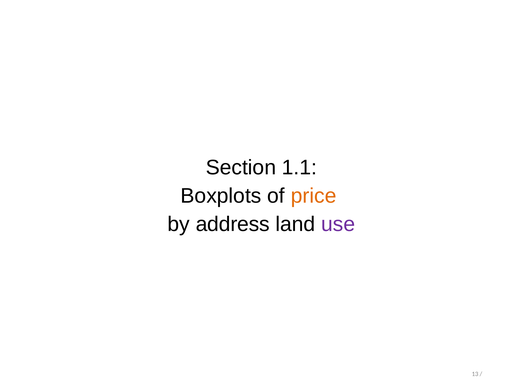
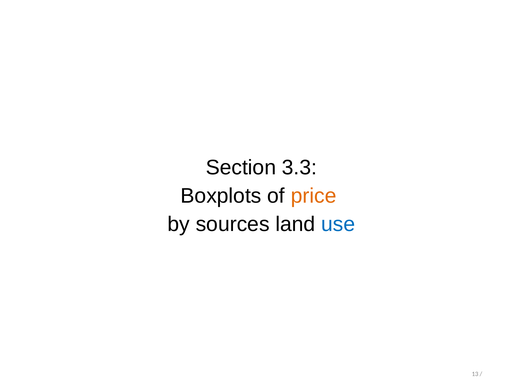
1.1: 1.1 -> 3.3
address: address -> sources
use colour: purple -> blue
